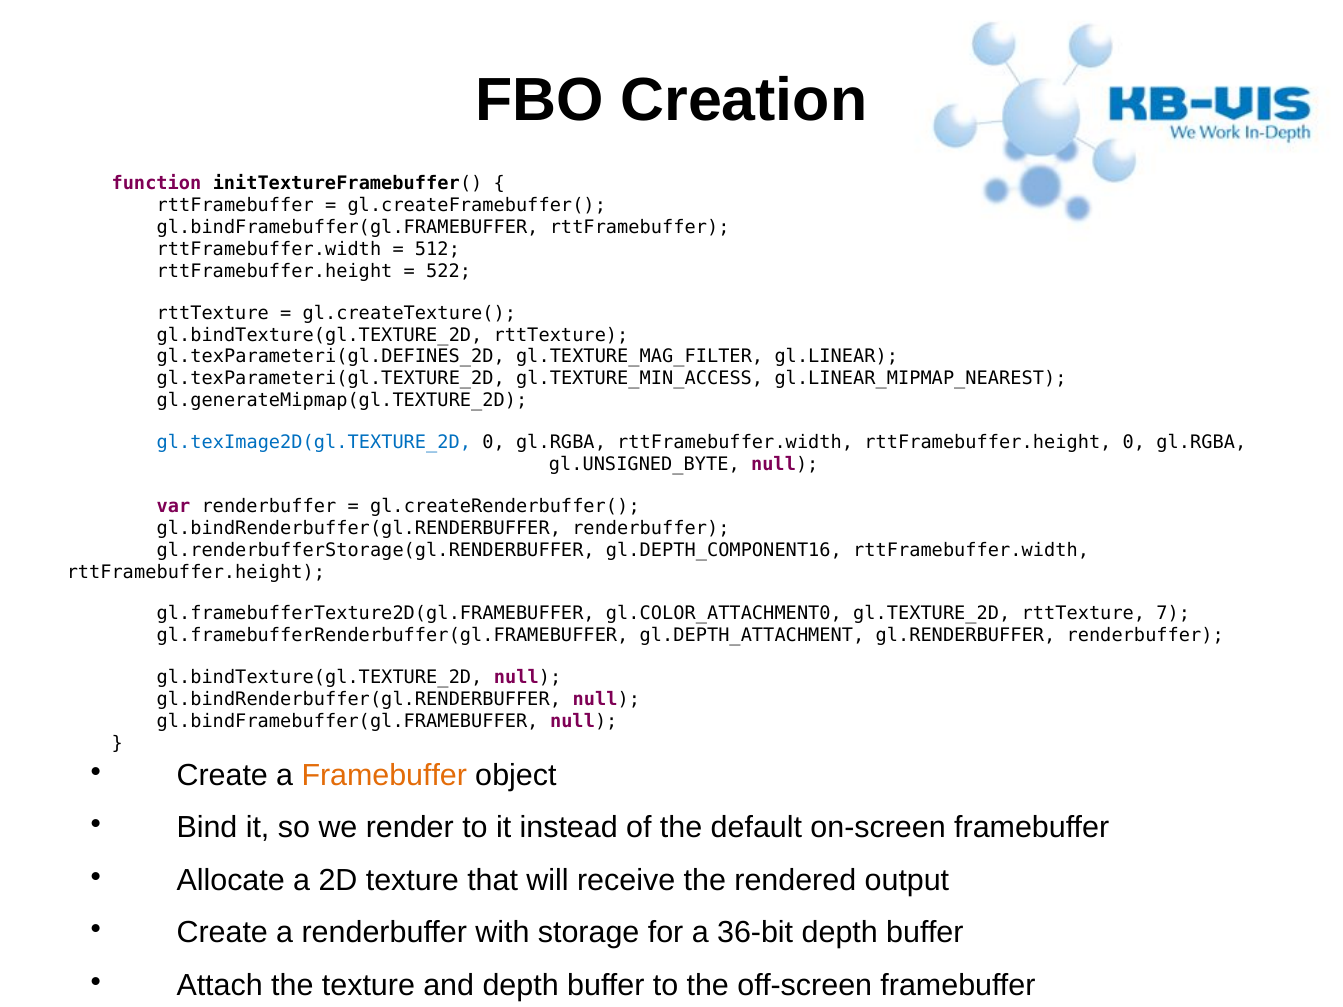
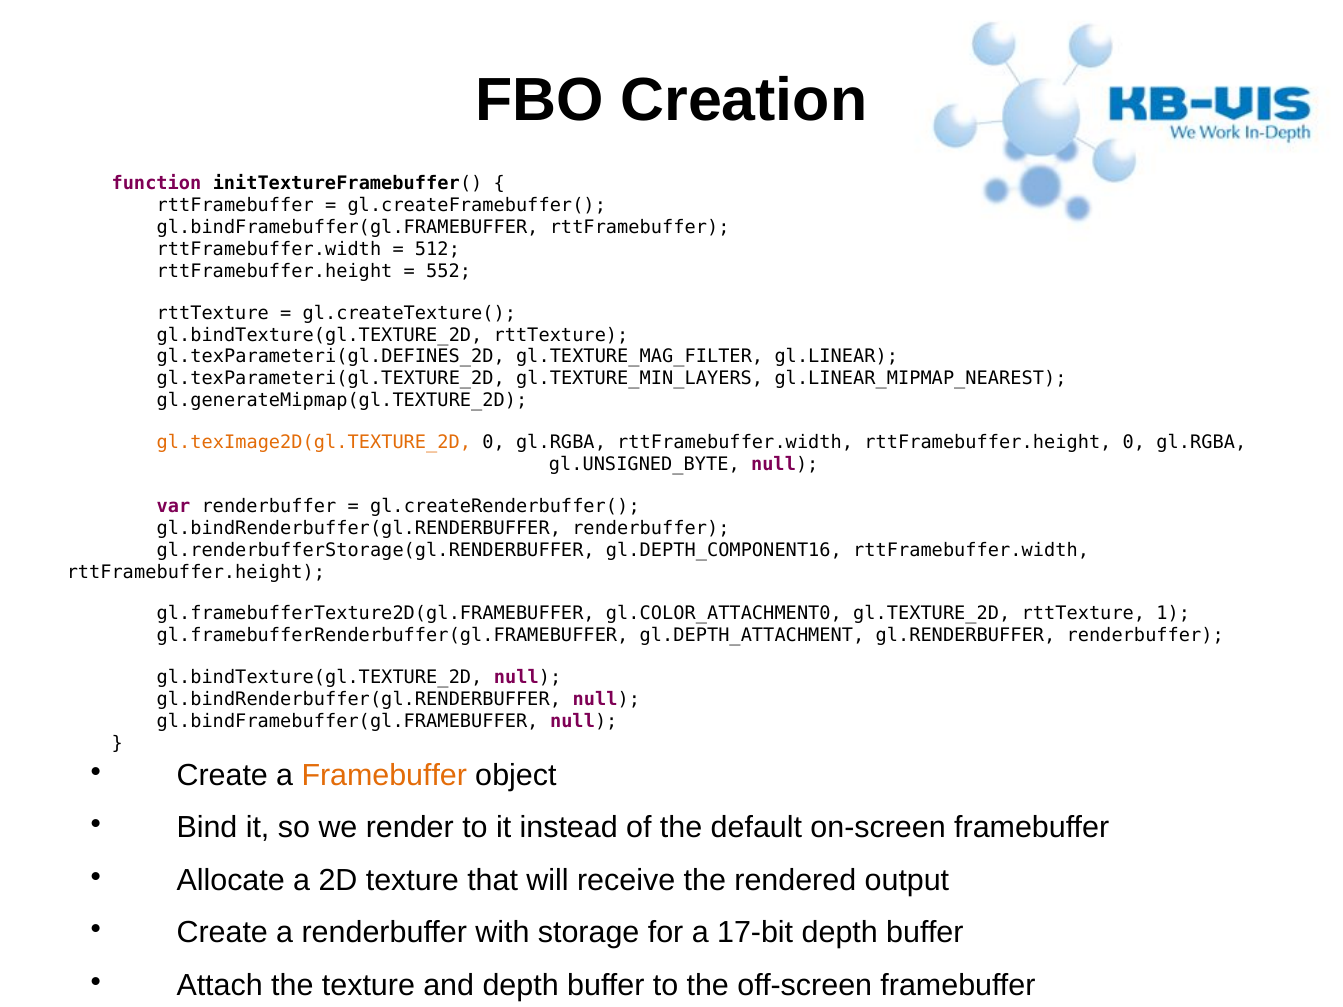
522: 522 -> 552
gl.TEXTURE_MIN_ACCESS: gl.TEXTURE_MIN_ACCESS -> gl.TEXTURE_MIN_LAYERS
gl.texImage2D(gl.TEXTURE_2D colour: blue -> orange
7: 7 -> 1
36-bit: 36-bit -> 17-bit
